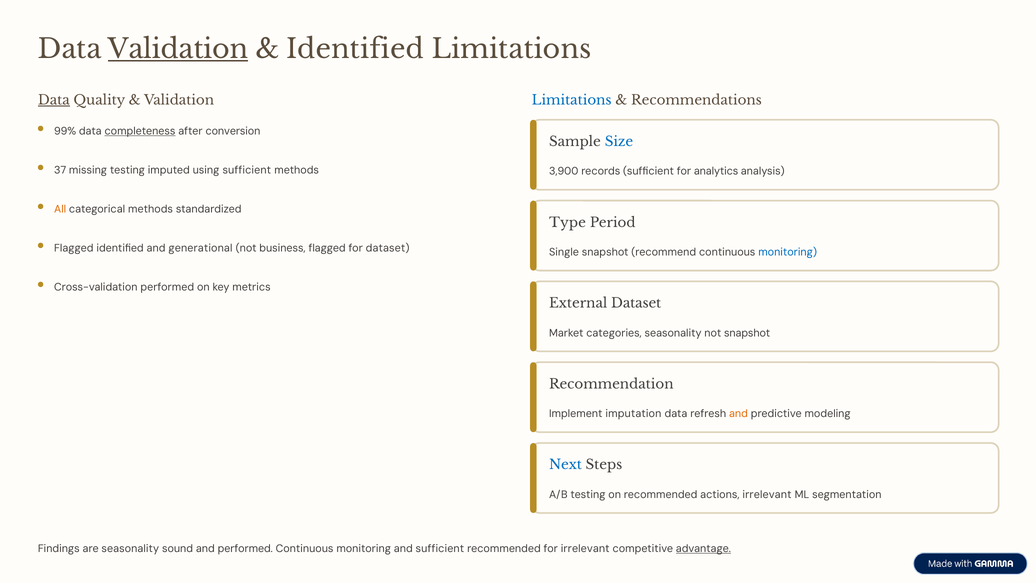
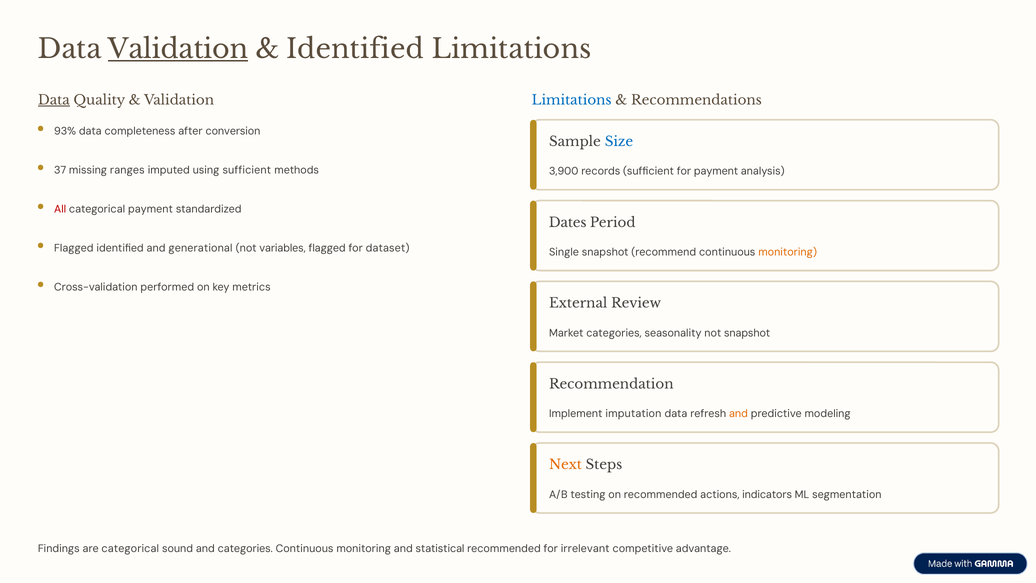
99%: 99% -> 93%
completeness underline: present -> none
missing testing: testing -> ranges
for analytics: analytics -> payment
All colour: orange -> red
categorical methods: methods -> payment
Type: Type -> Dates
business: business -> variables
monitoring at (788, 252) colour: blue -> orange
External Dataset: Dataset -> Review
Next colour: blue -> orange
actions irrelevant: irrelevant -> indicators
are seasonality: seasonality -> categorical
and performed: performed -> categories
and sufficient: sufficient -> statistical
advantage underline: present -> none
